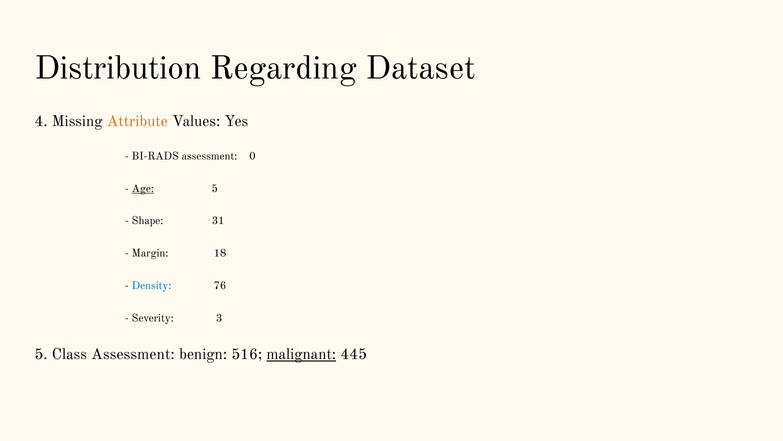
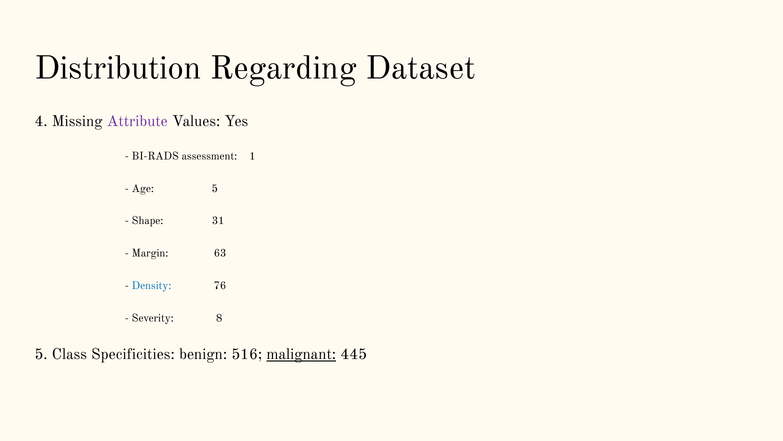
Attribute colour: orange -> purple
0: 0 -> 1
Age underline: present -> none
18: 18 -> 63
3: 3 -> 8
Class Assessment: Assessment -> Specificities
